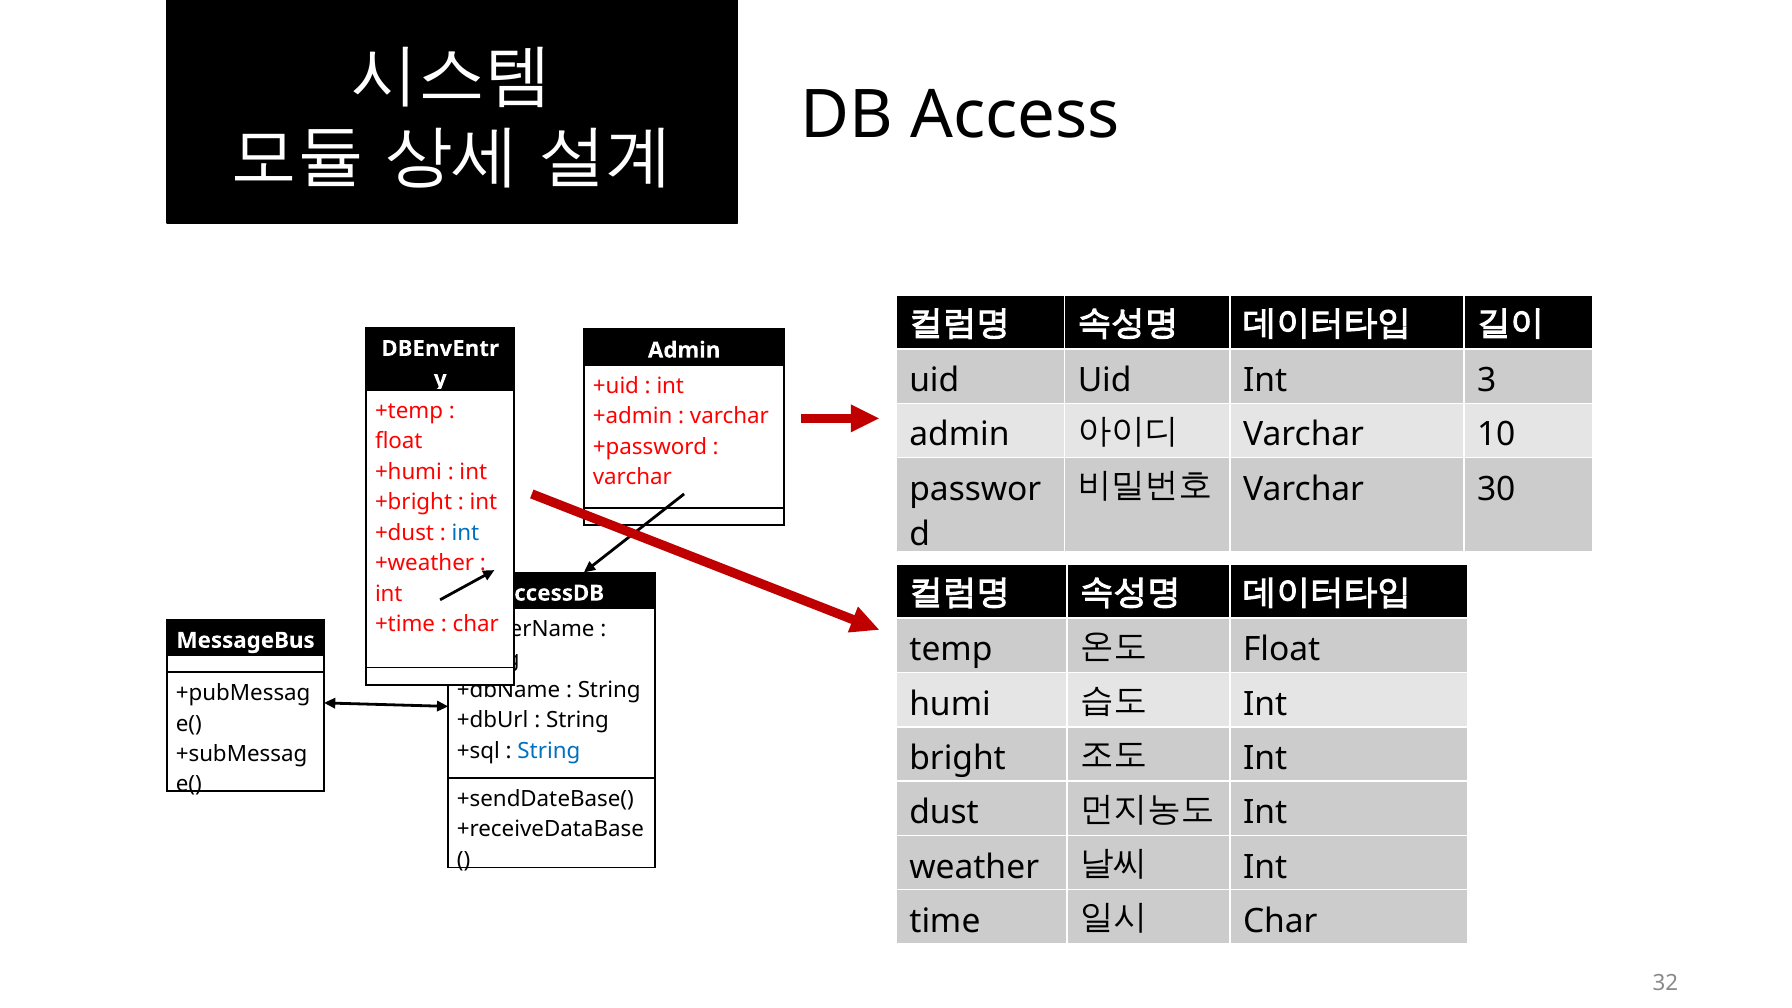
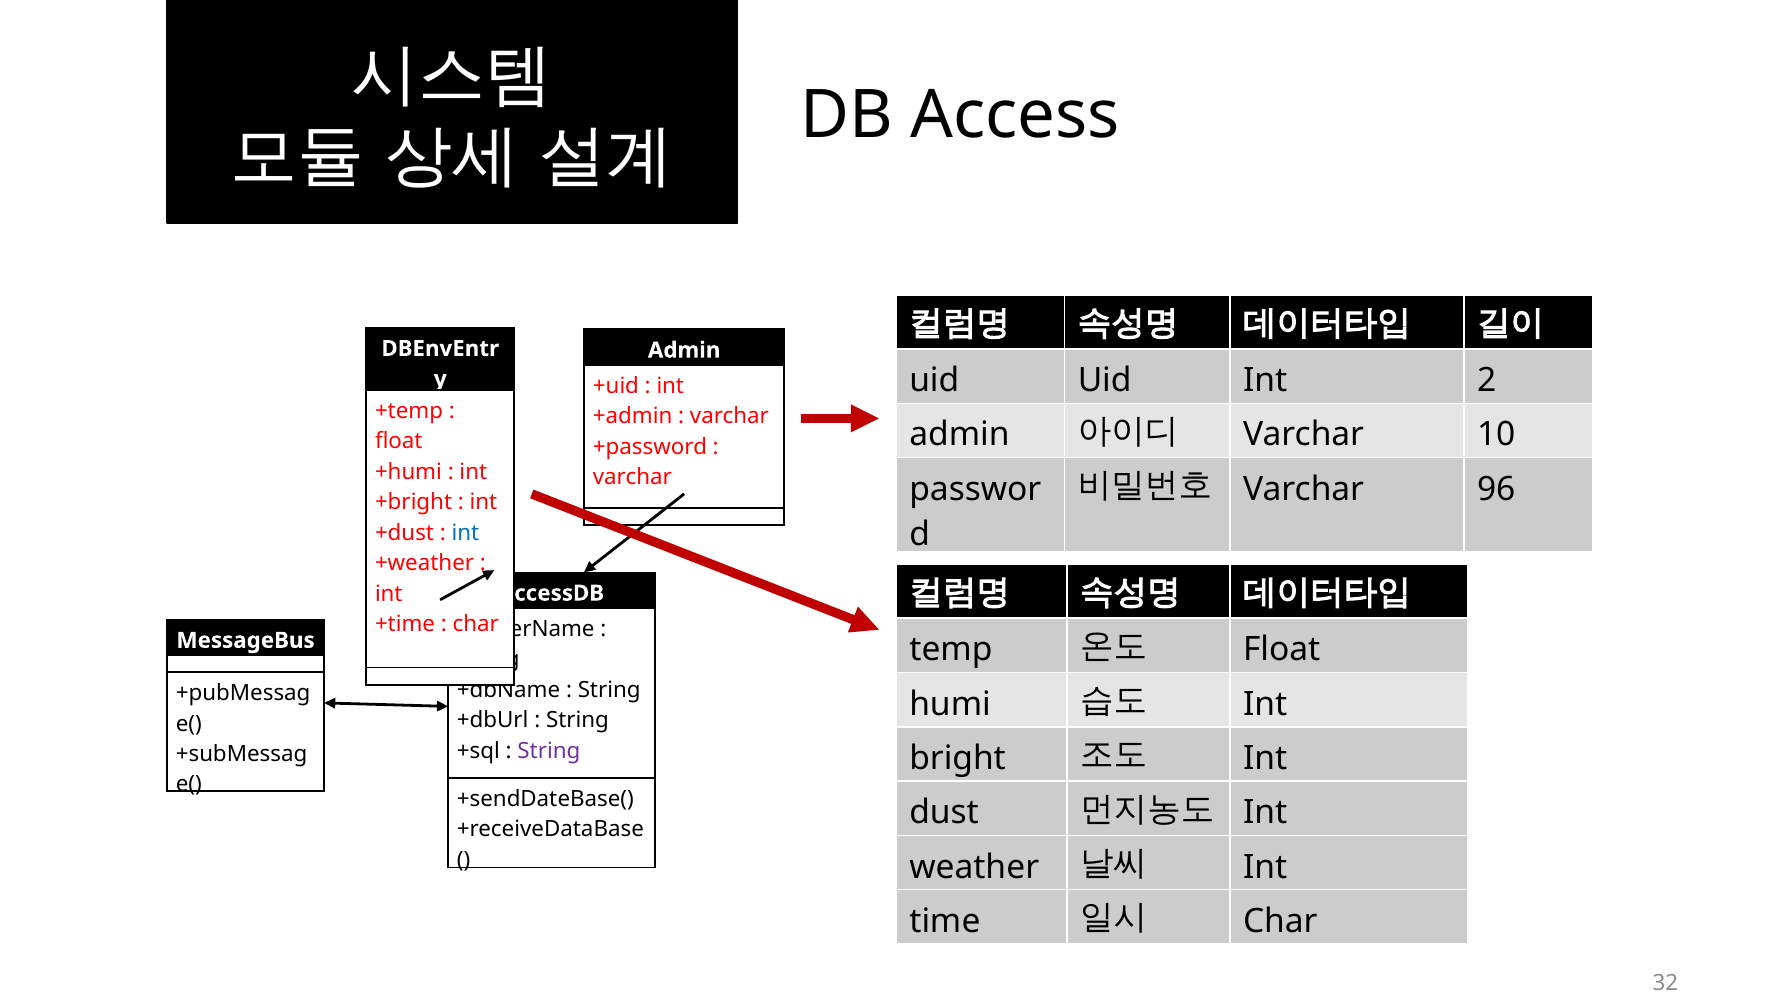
3: 3 -> 2
30: 30 -> 96
String at (549, 751) colour: blue -> purple
